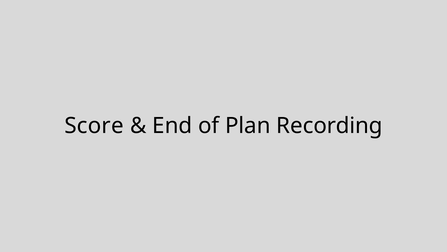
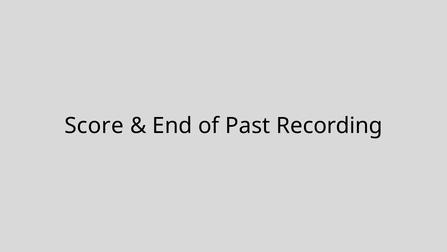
Plan: Plan -> Past
